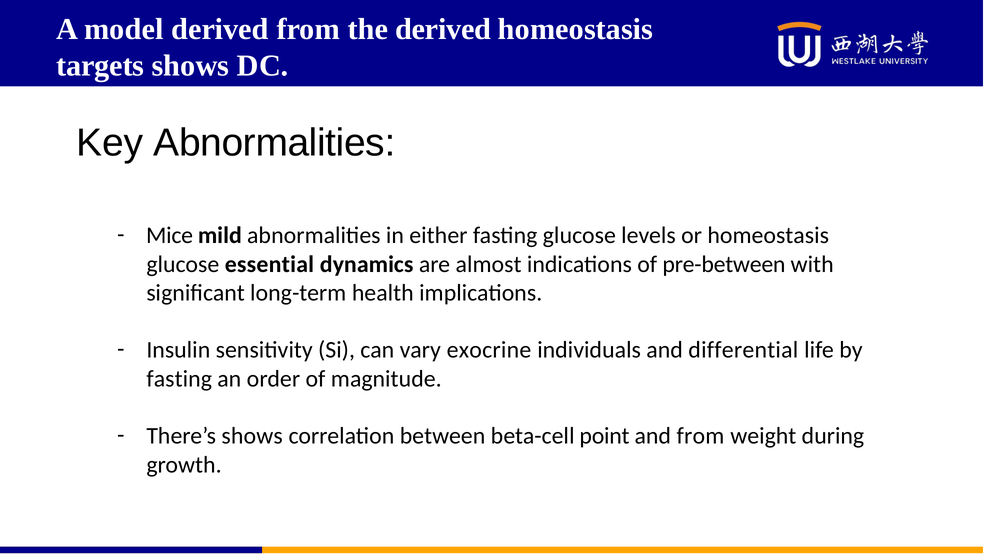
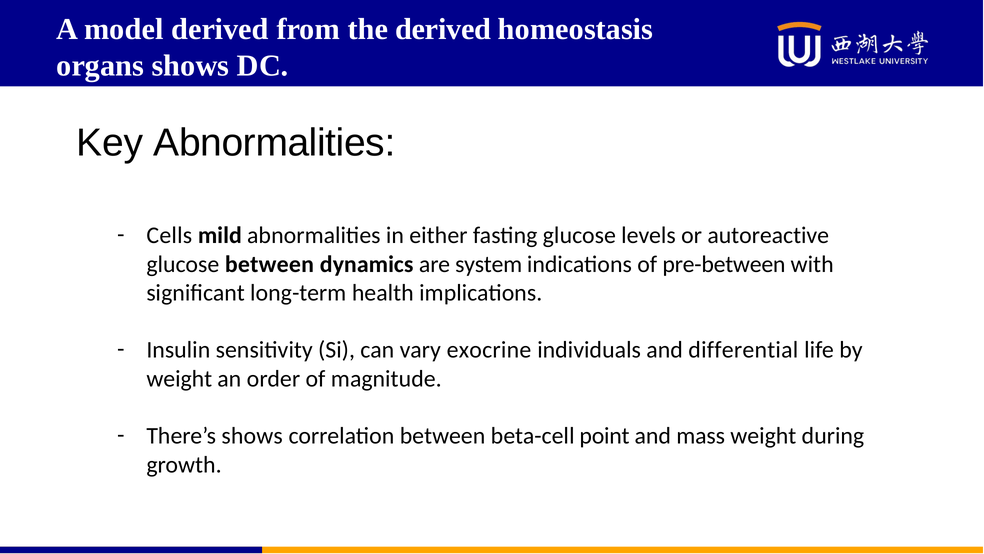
targets: targets -> organs
Mice: Mice -> Cells
or homeostasis: homeostasis -> autoreactive
glucose essential: essential -> between
almost: almost -> system
fasting at (179, 379): fasting -> weight
and from: from -> mass
